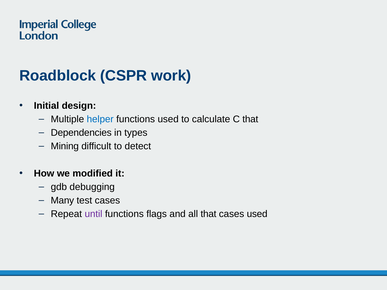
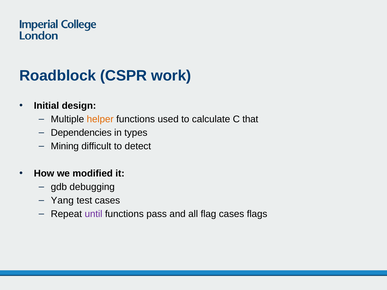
helper colour: blue -> orange
Many: Many -> Yang
flags: flags -> pass
all that: that -> flag
cases used: used -> flags
